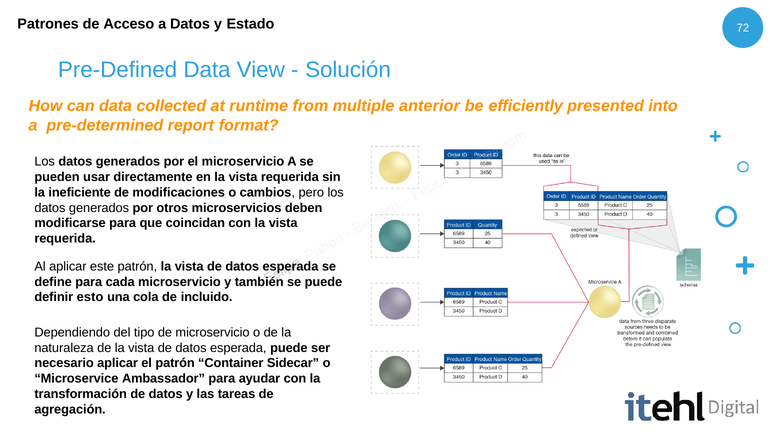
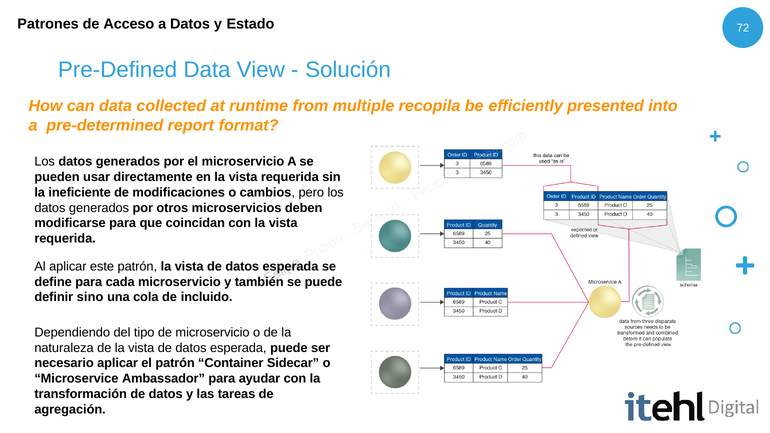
anterior: anterior -> recopila
esto: esto -> sino
